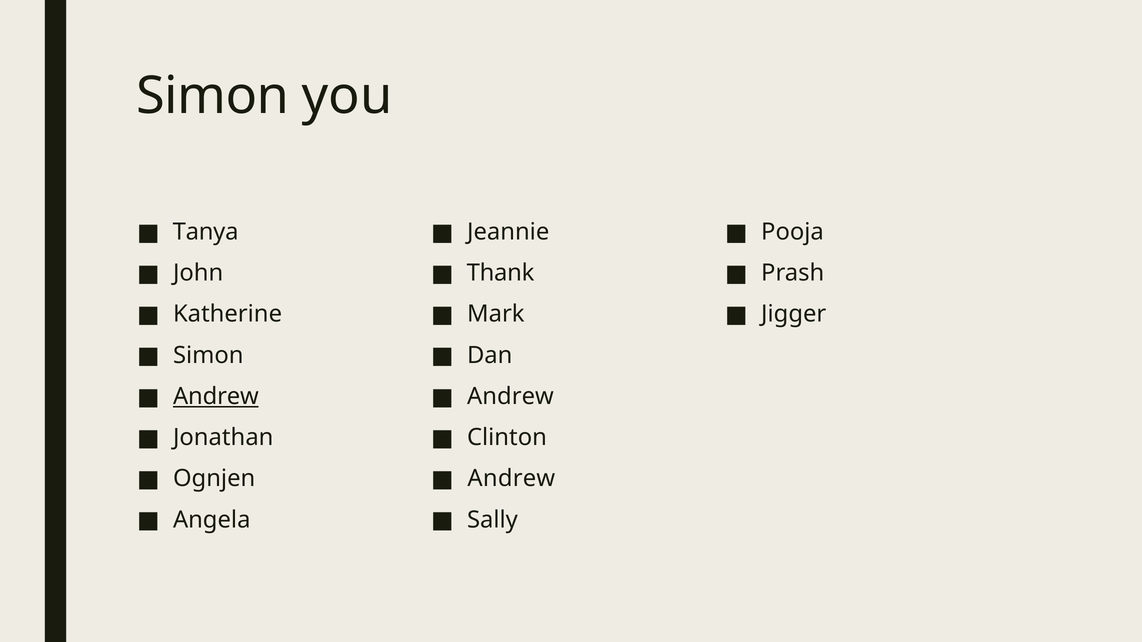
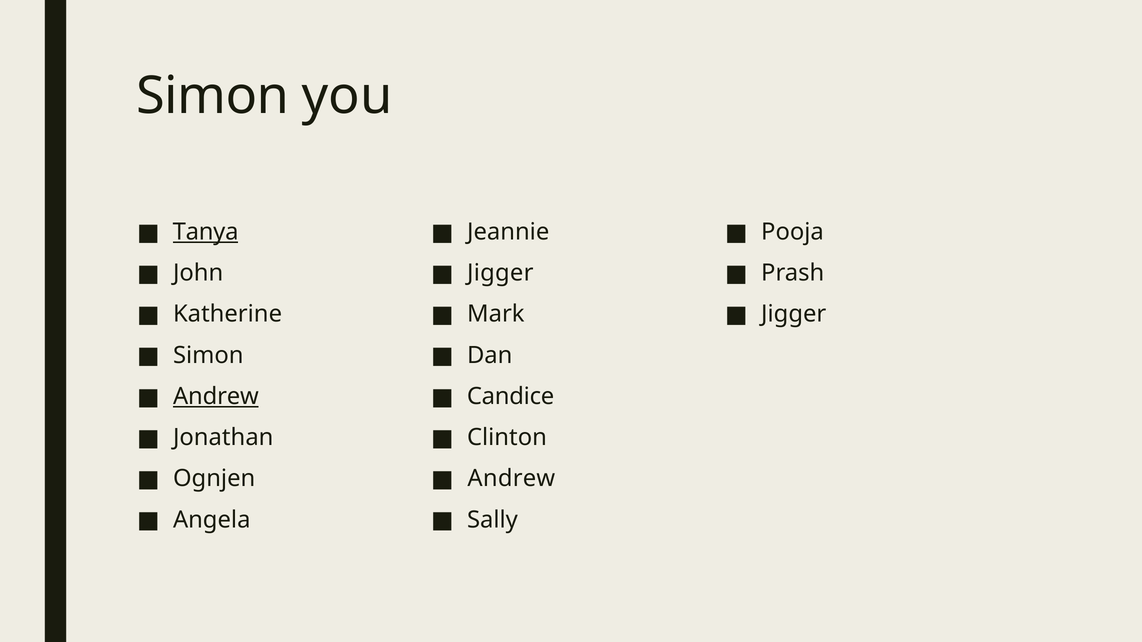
Tanya underline: none -> present
Thank at (501, 273): Thank -> Jigger
Andrew at (510, 397): Andrew -> Candice
